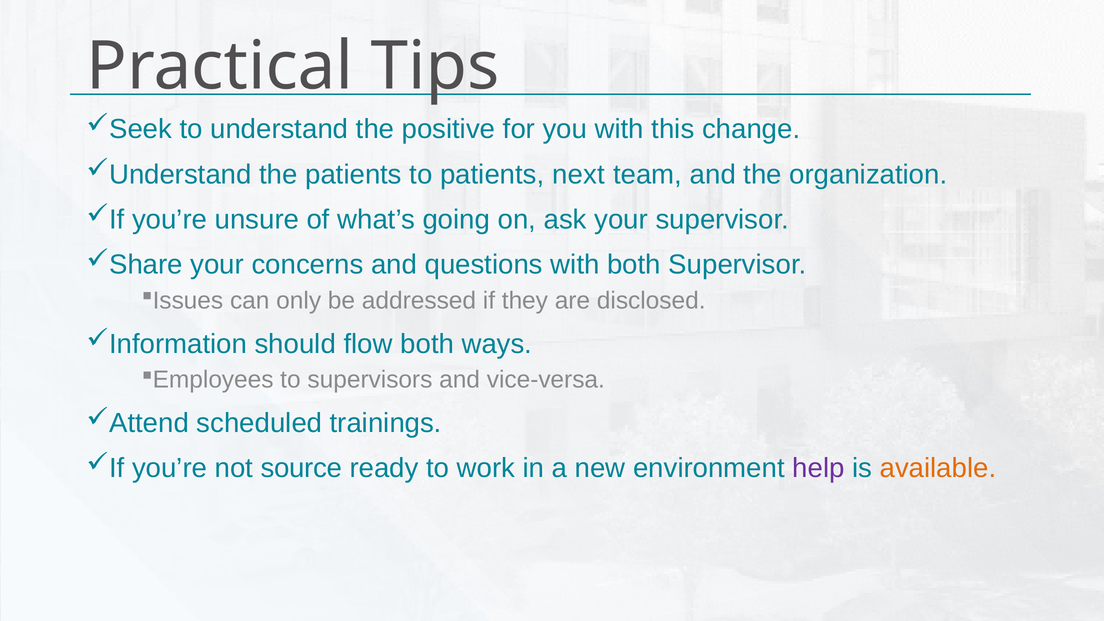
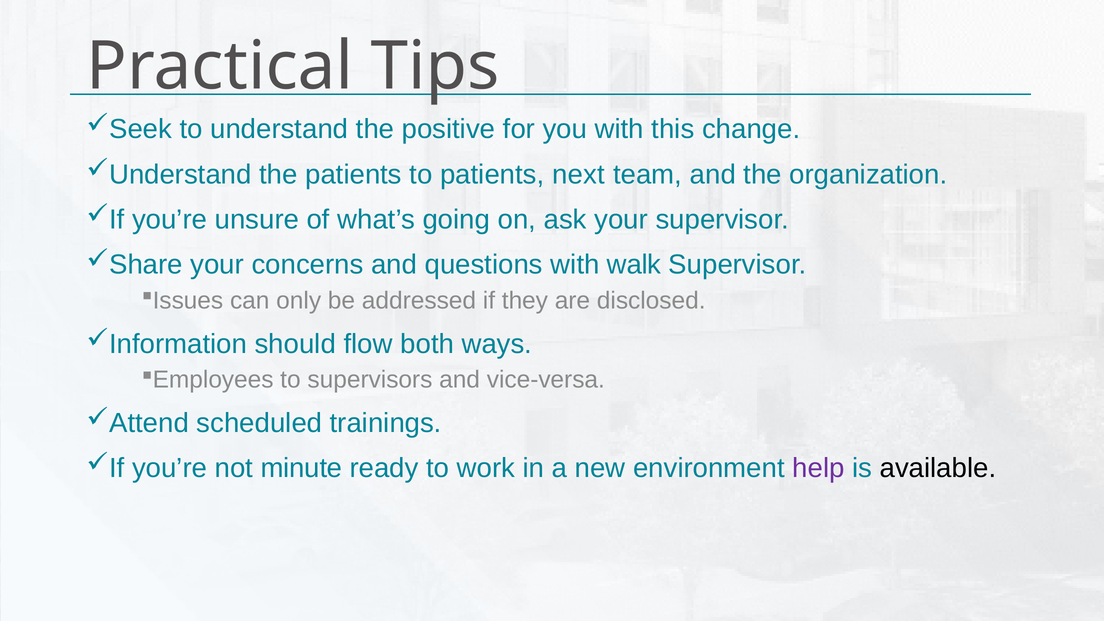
with both: both -> walk
source: source -> minute
available colour: orange -> black
